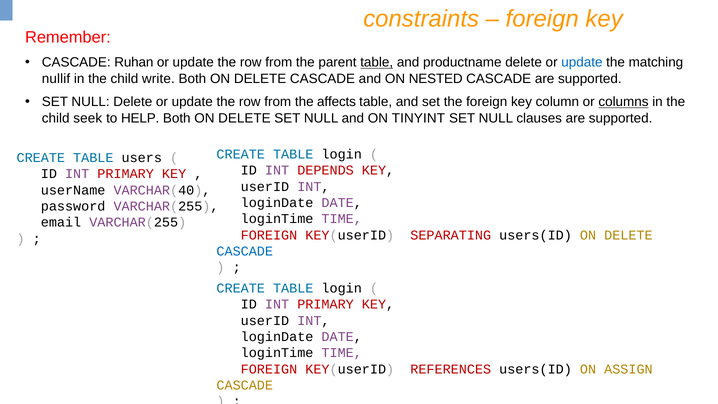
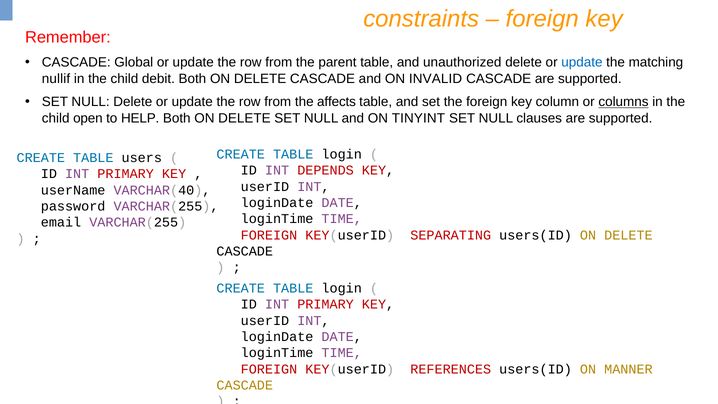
Ruhan: Ruhan -> Global
table at (377, 62) underline: present -> none
productname: productname -> unauthorized
write: write -> debit
NESTED: NESTED -> INVALID
seek: seek -> open
CASCADE at (245, 251) colour: blue -> black
ASSIGN: ASSIGN -> MANNER
